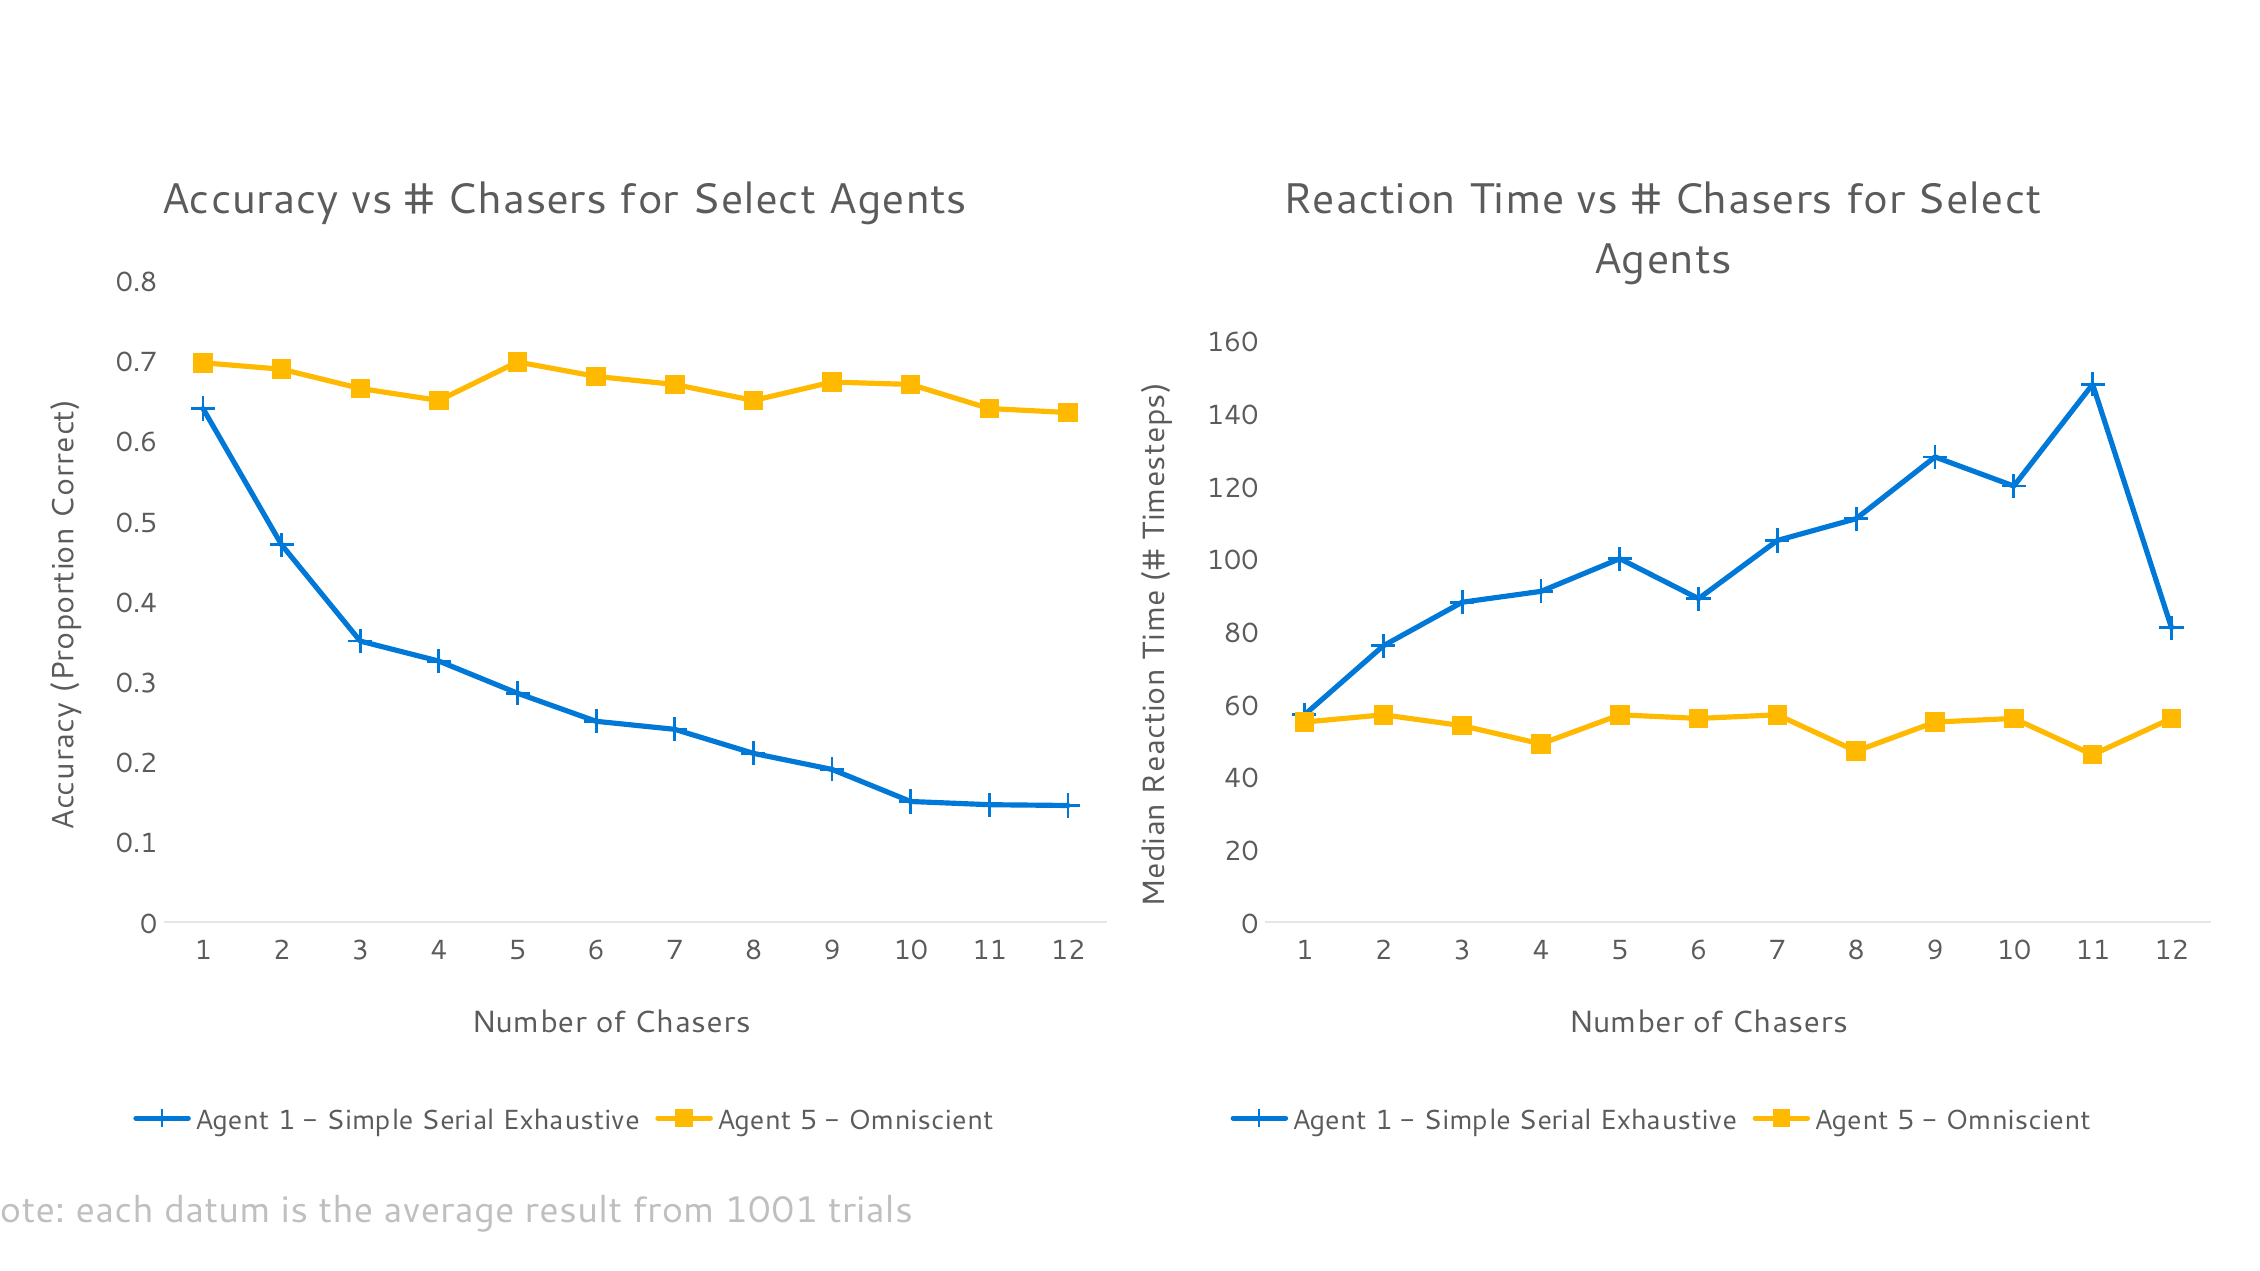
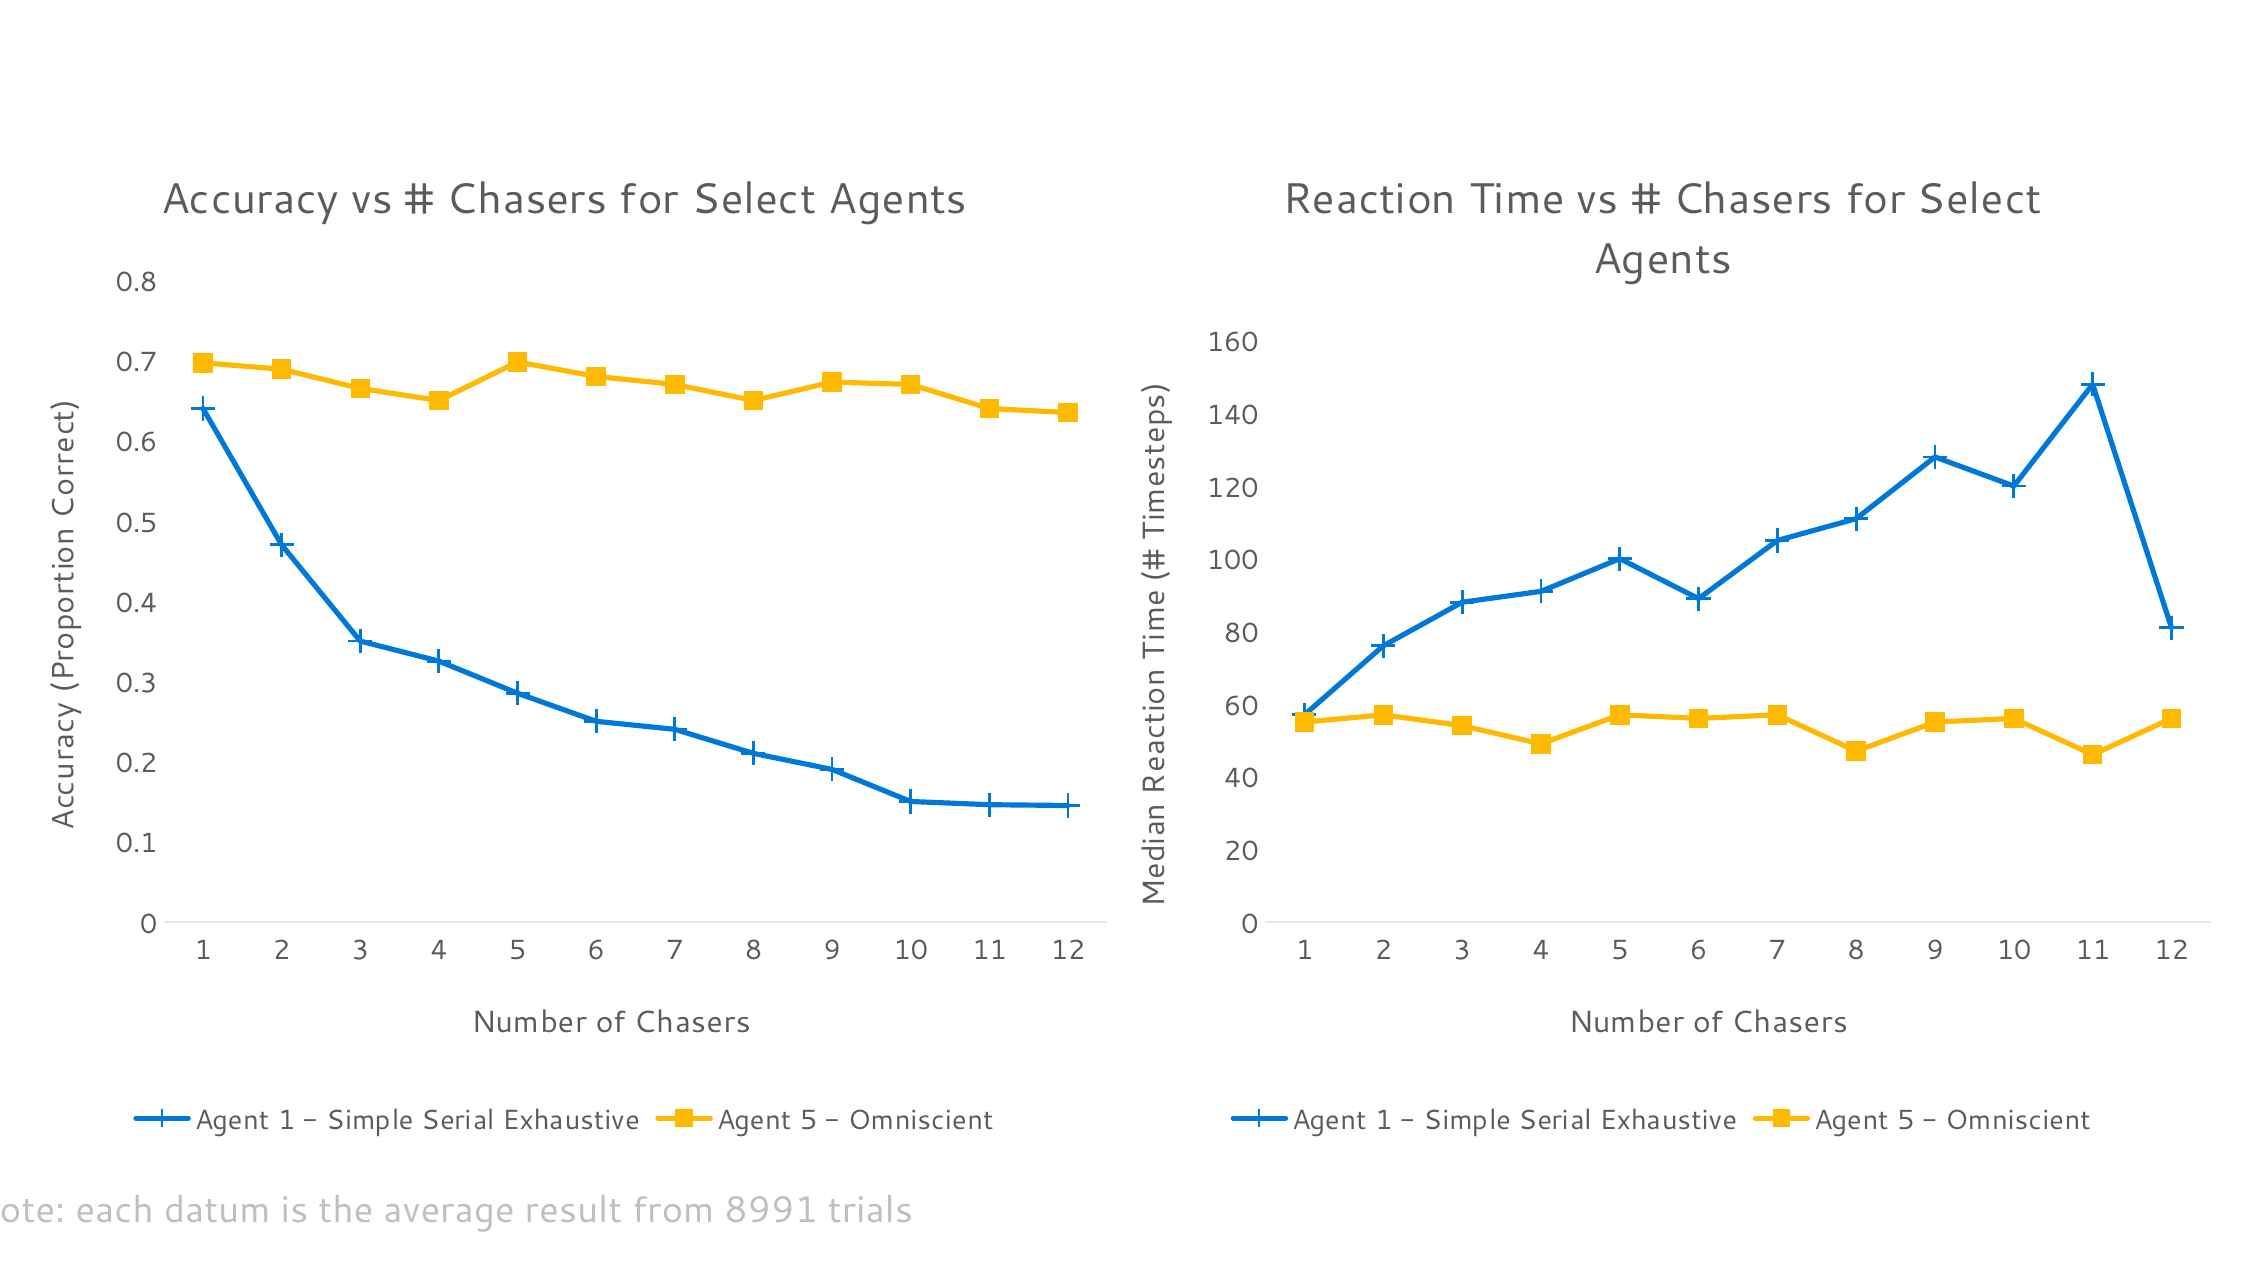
1001: 1001 -> 8991
